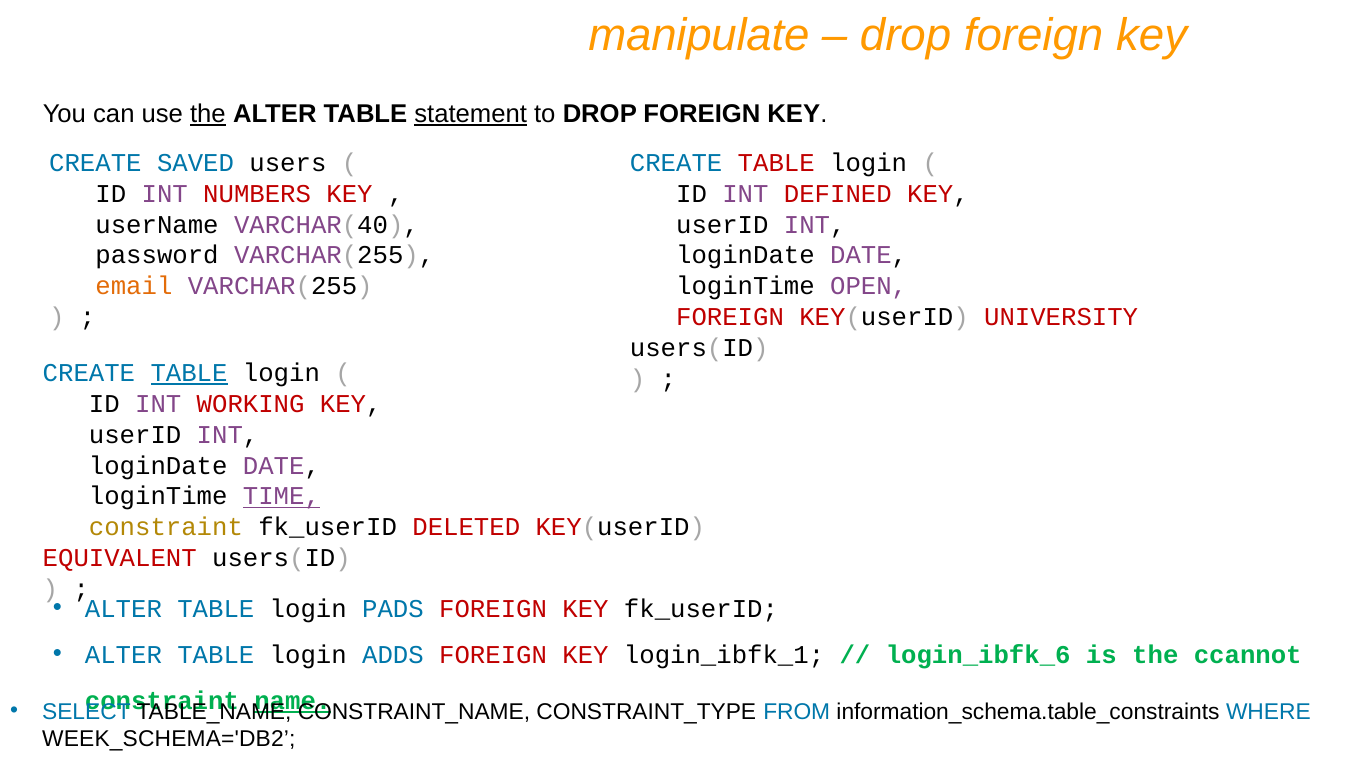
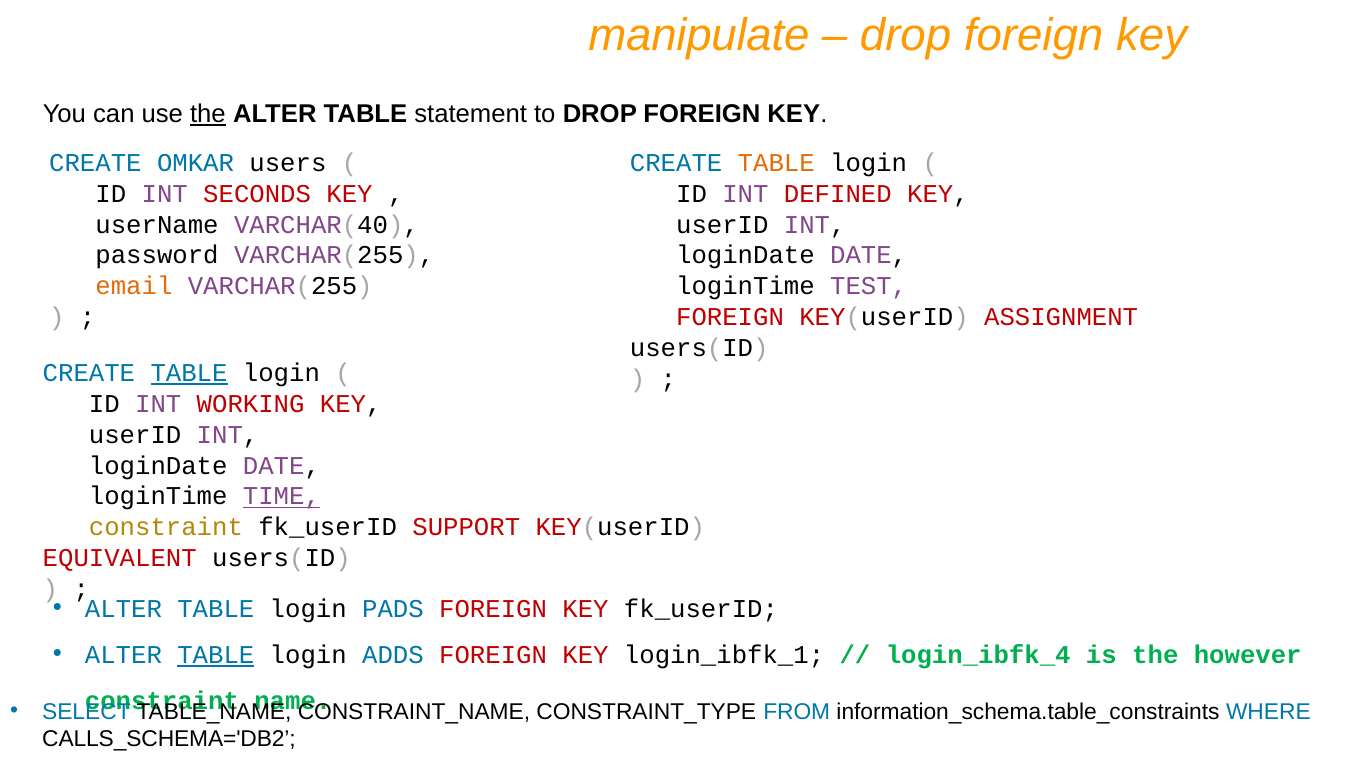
statement underline: present -> none
SAVED: SAVED -> OMKAR
TABLE at (776, 163) colour: red -> orange
NUMBERS: NUMBERS -> SECONDS
OPEN: OPEN -> TEST
UNIVERSITY: UNIVERSITY -> ASSIGNMENT
DELETED: DELETED -> SUPPORT
TABLE at (216, 655) underline: none -> present
login_ibfk_6: login_ibfk_6 -> login_ibfk_4
ccannot: ccannot -> however
name underline: present -> none
WEEK_SCHEMA='DB2: WEEK_SCHEMA='DB2 -> CALLS_SCHEMA='DB2
